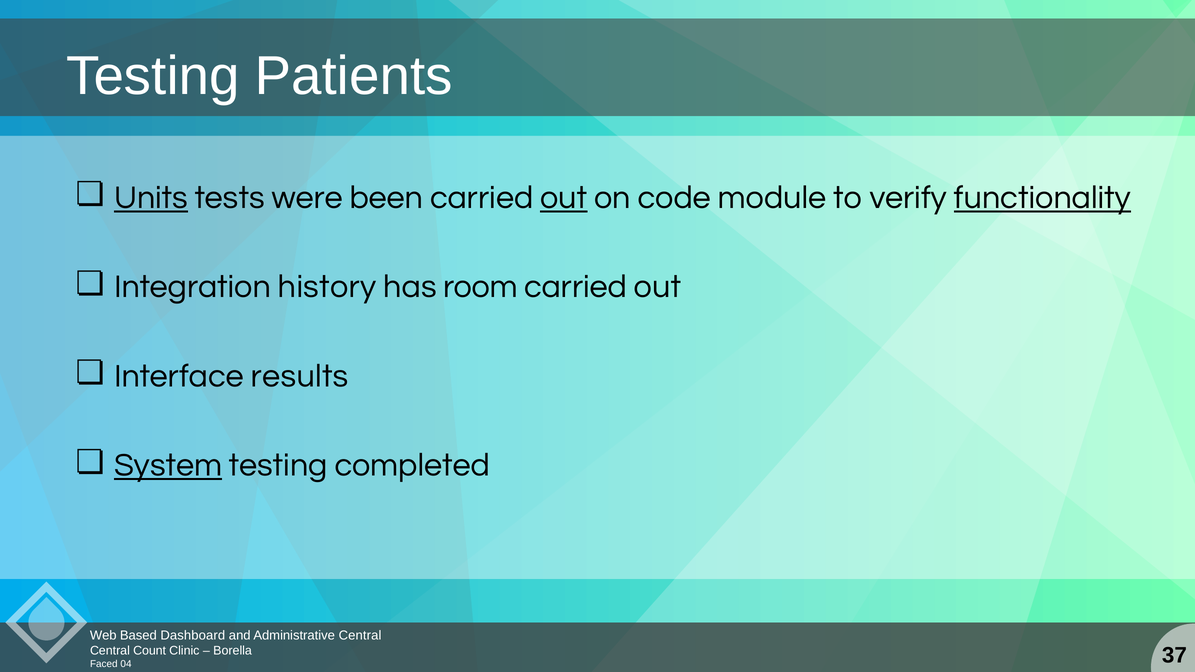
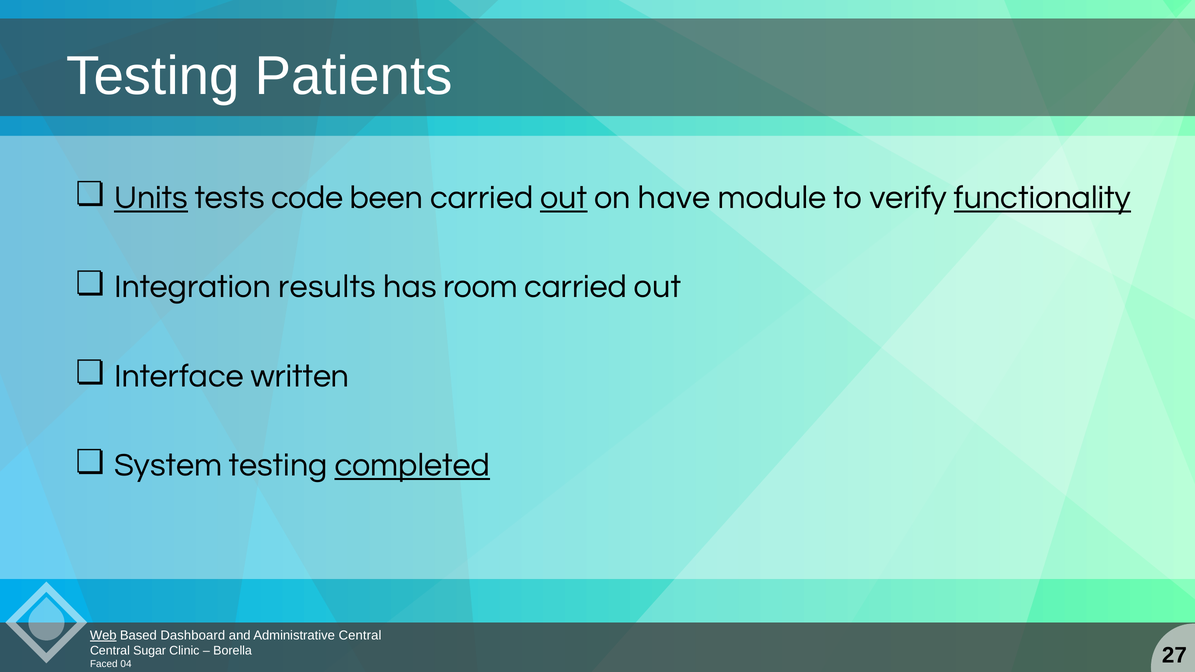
were: were -> code
code: code -> have
history: history -> results
results: results -> written
System underline: present -> none
completed underline: none -> present
Web underline: none -> present
Count: Count -> Sugar
37: 37 -> 27
